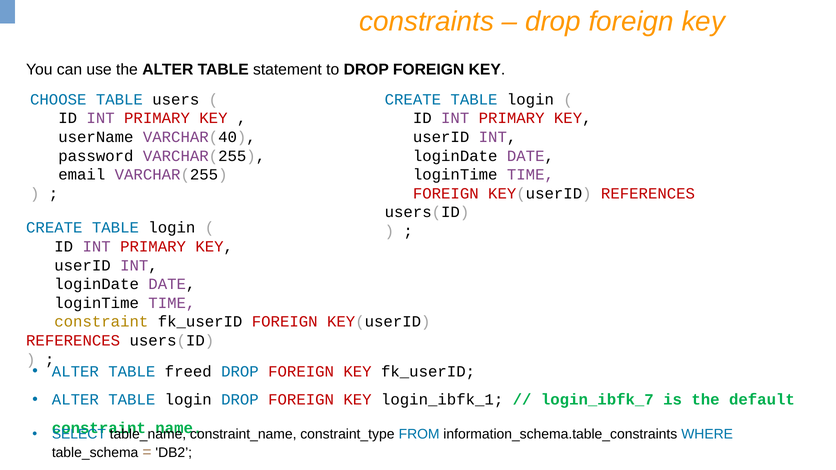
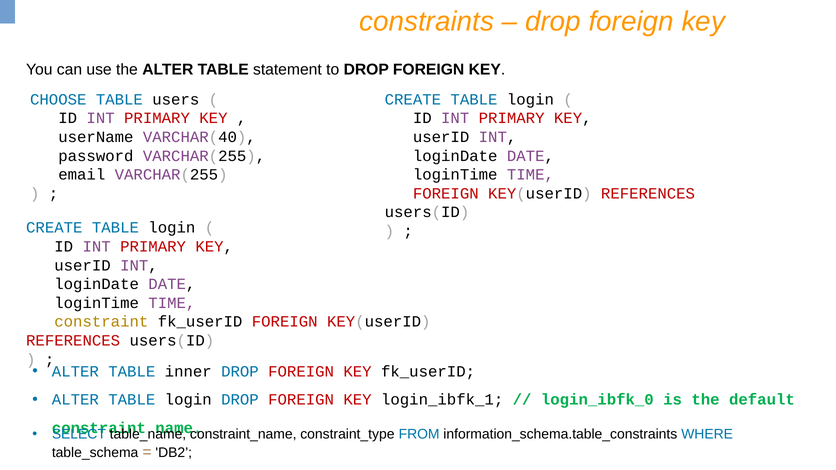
freed: freed -> inner
login_ibfk_7: login_ibfk_7 -> login_ibfk_0
